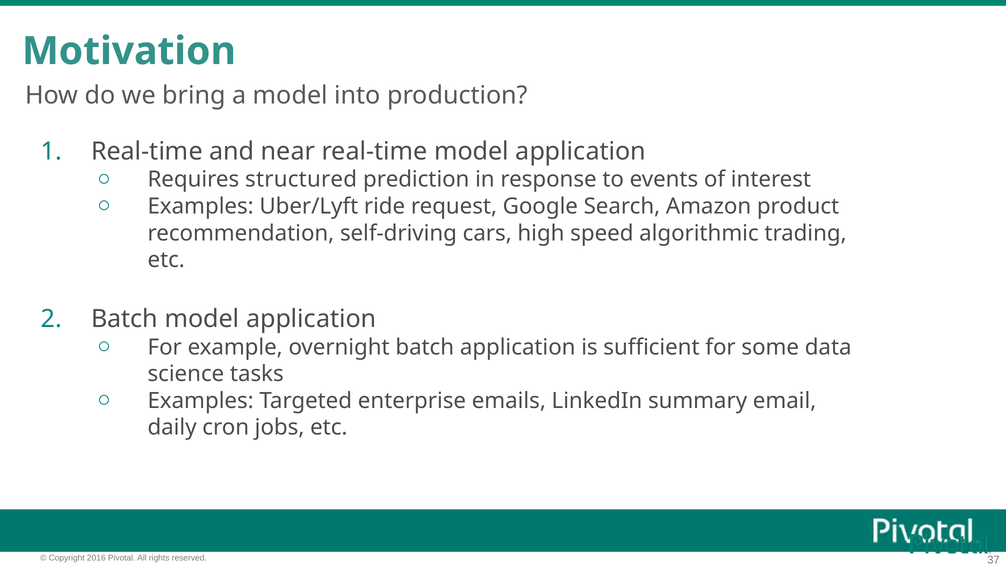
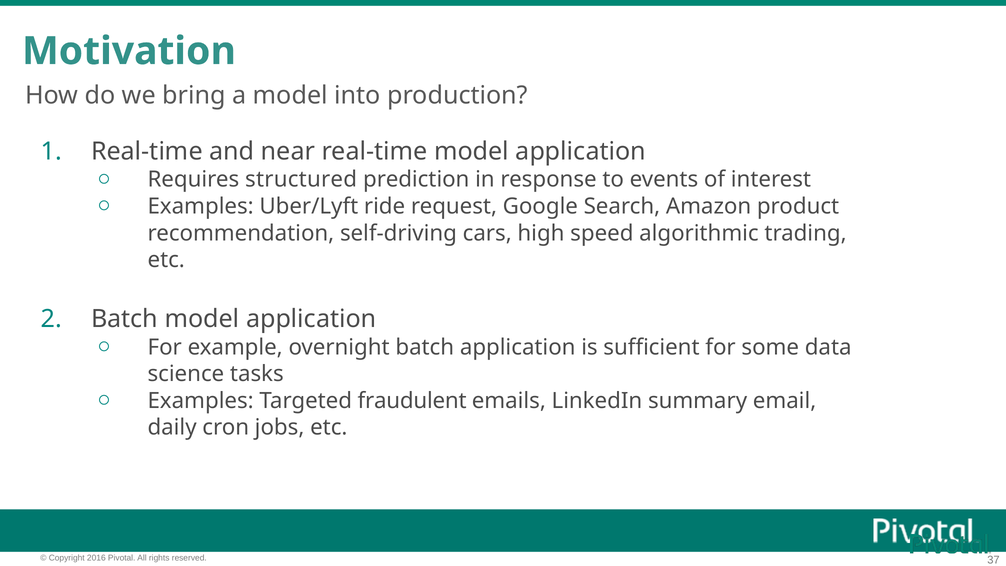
enterprise: enterprise -> fraudulent
